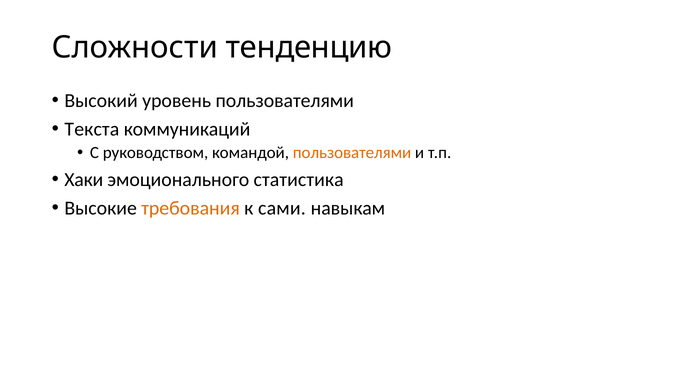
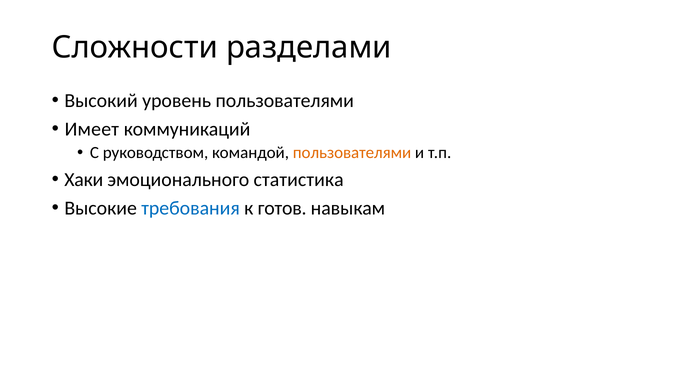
тенденцию: тенденцию -> разделами
Текста: Текста -> Имеет
требования colour: orange -> blue
сами: сами -> готов
